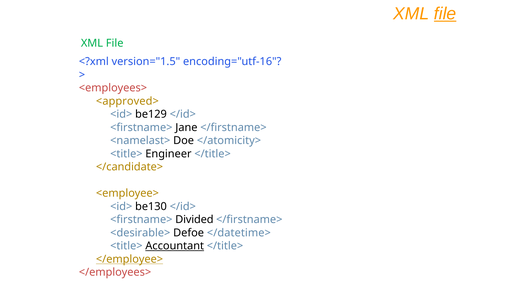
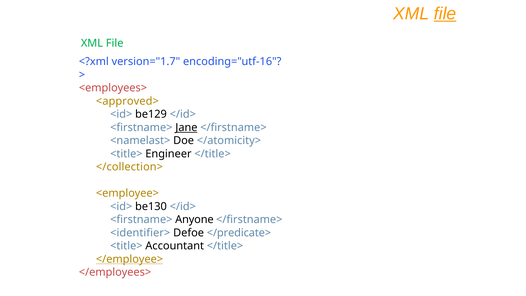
version="1.5: version="1.5 -> version="1.7
Jane underline: none -> present
</candidate>: </candidate> -> </collection>
Divided: Divided -> Anyone
<desirable>: <desirable> -> <identifier>
</datetime>: </datetime> -> </predicate>
Accountant underline: present -> none
